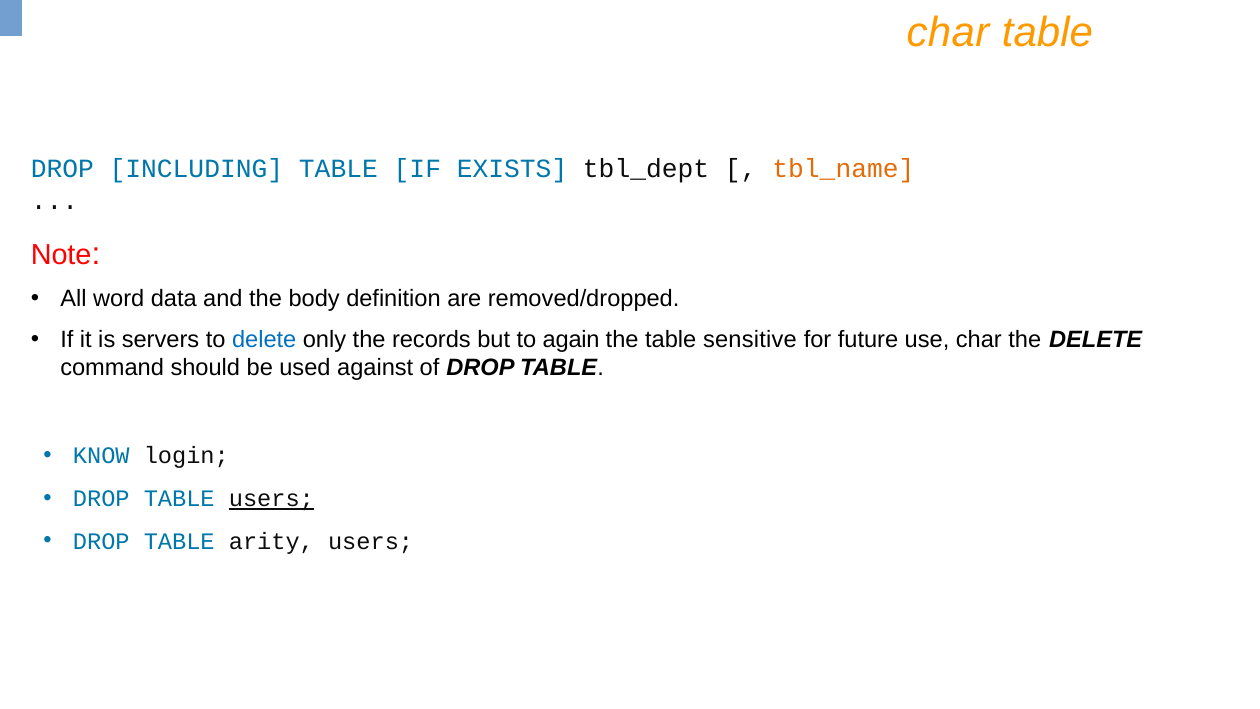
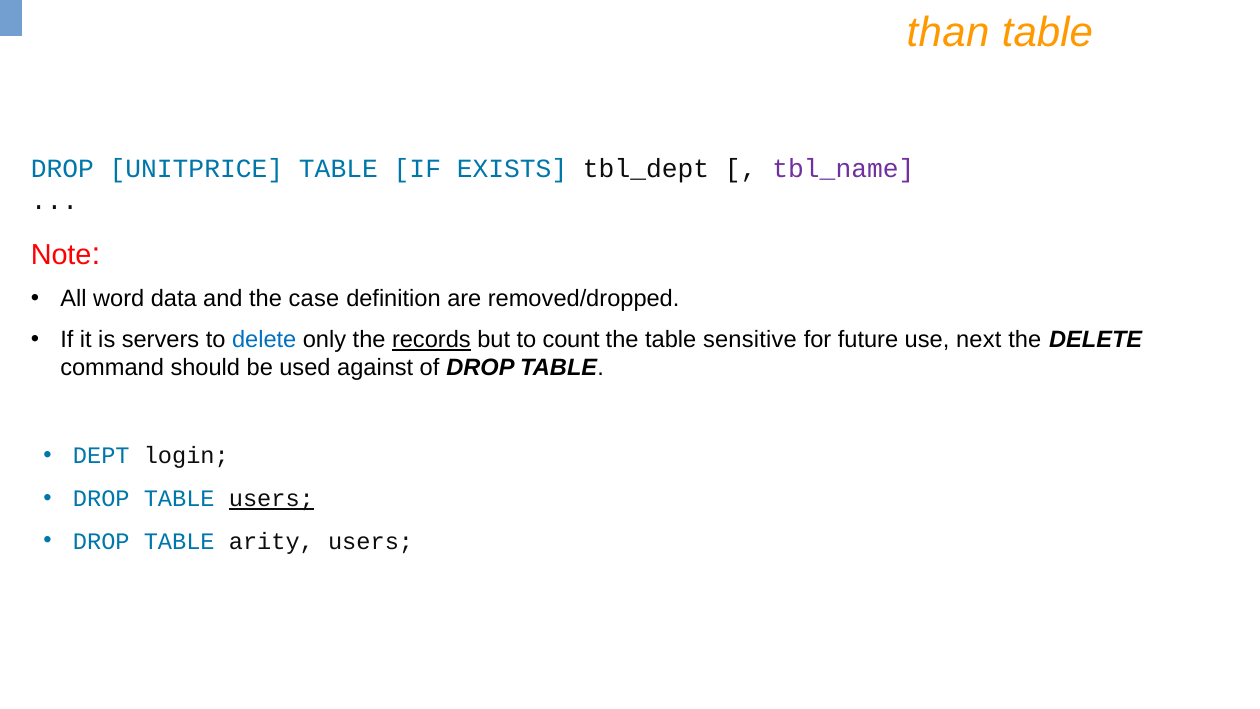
char at (948, 33): char -> than
INCLUDING: INCLUDING -> UNITPRICE
tbl_name colour: orange -> purple
body: body -> case
records underline: none -> present
again: again -> count
use char: char -> next
KNOW: KNOW -> DEPT
